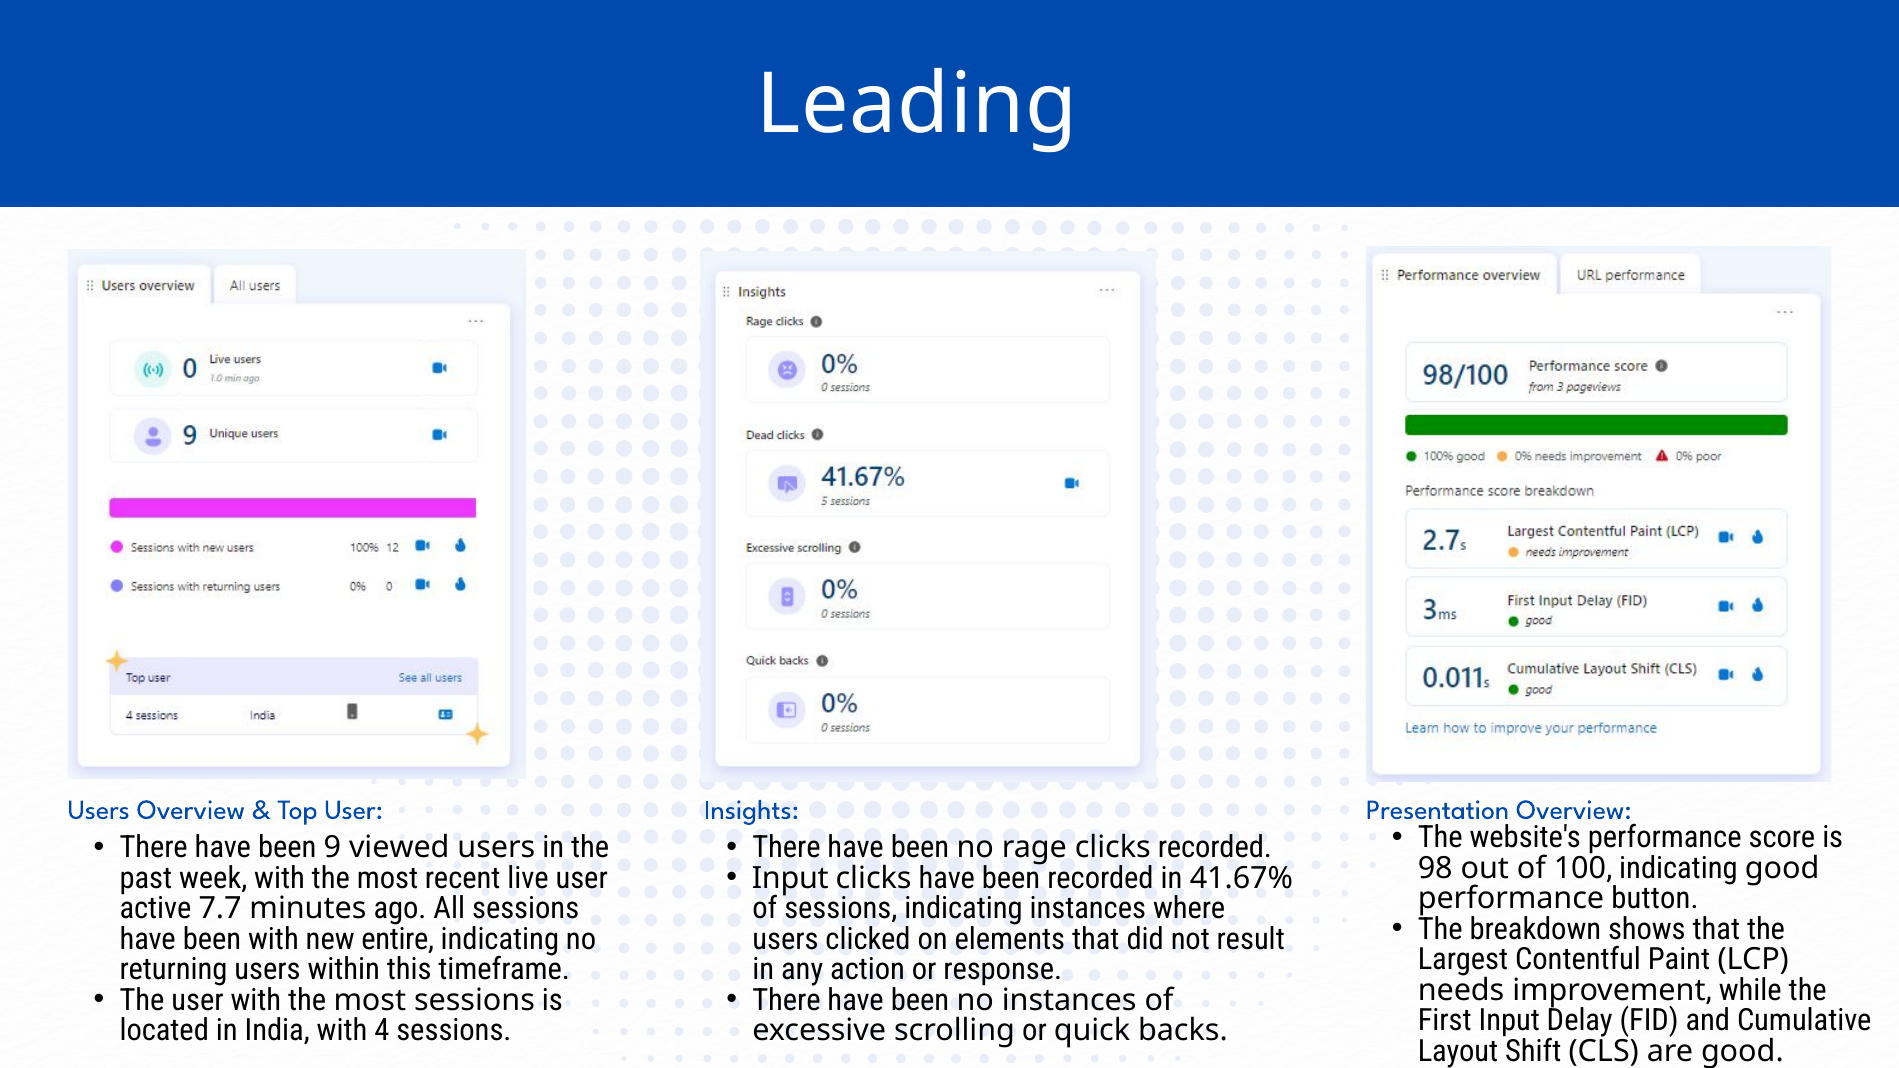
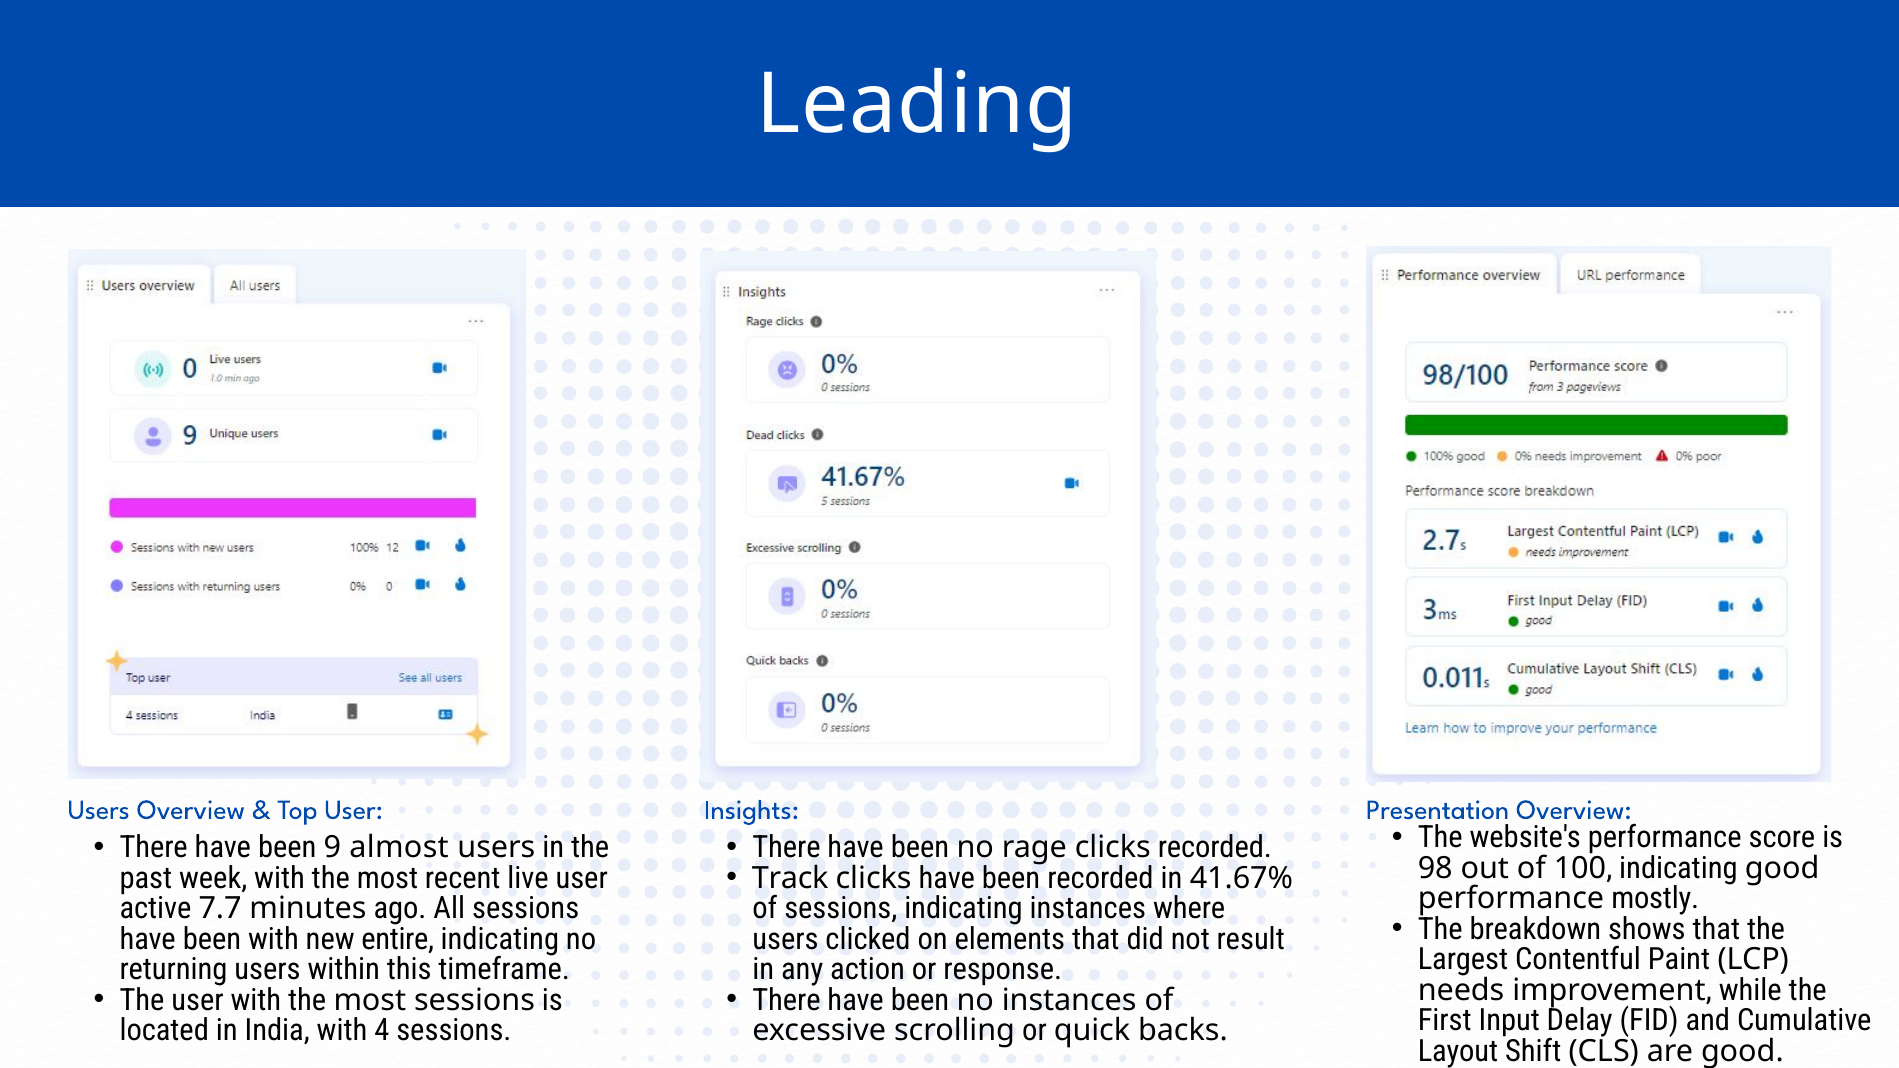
viewed: viewed -> almost
Input at (790, 878): Input -> Track
button: button -> mostly
